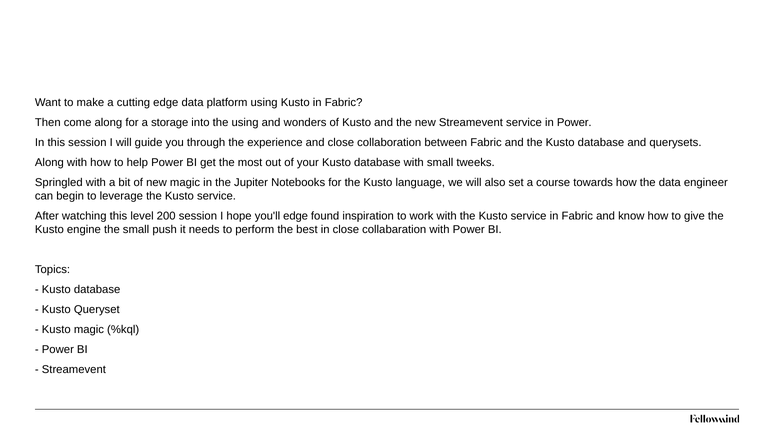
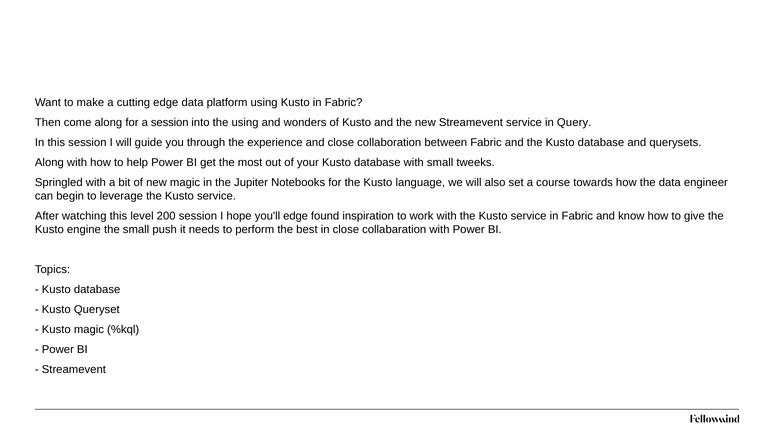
a storage: storage -> session
in Power: Power -> Query
